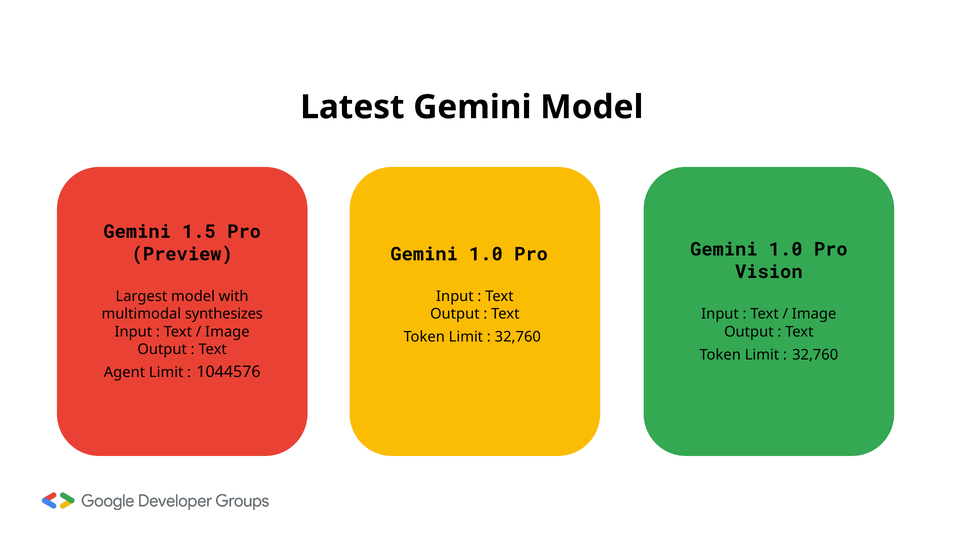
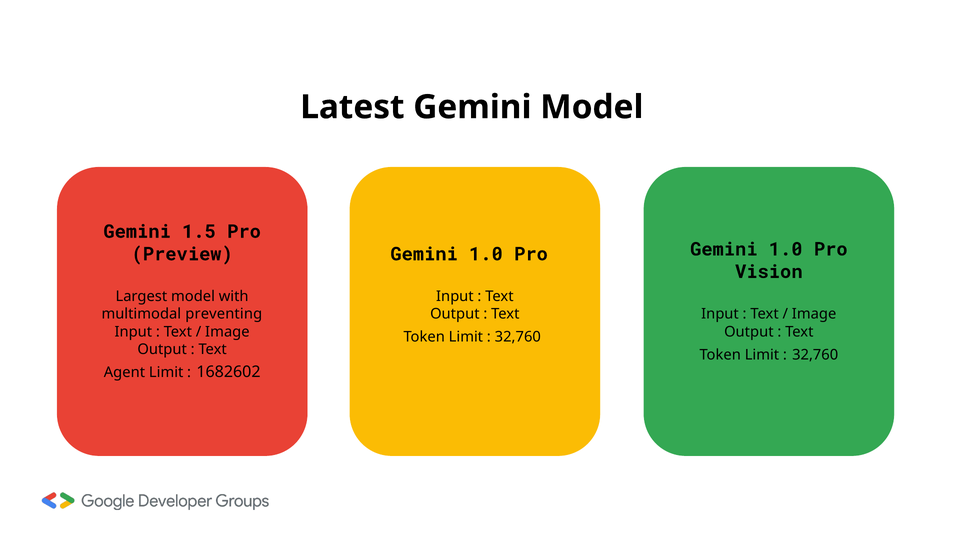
synthesizes: synthesizes -> preventing
1044576: 1044576 -> 1682602
